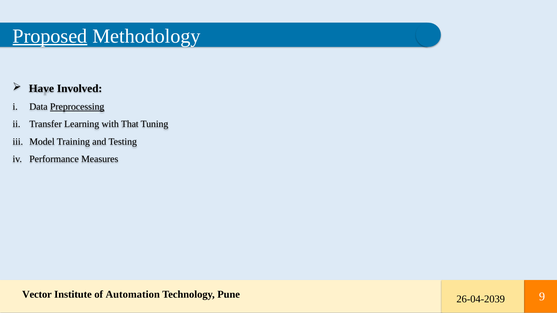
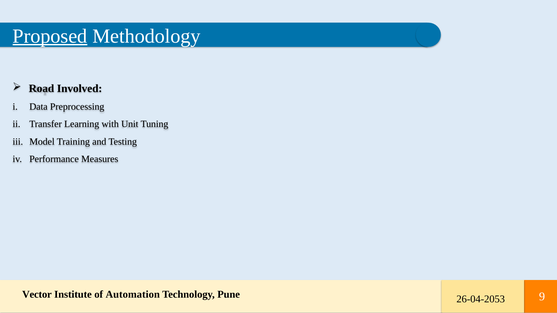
Have: Have -> Road
Preprocessing underline: present -> none
That: That -> Unit
26-04-2039: 26-04-2039 -> 26-04-2053
